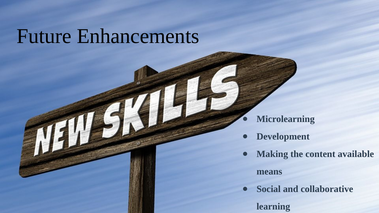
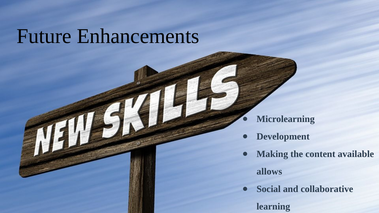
means: means -> allows
